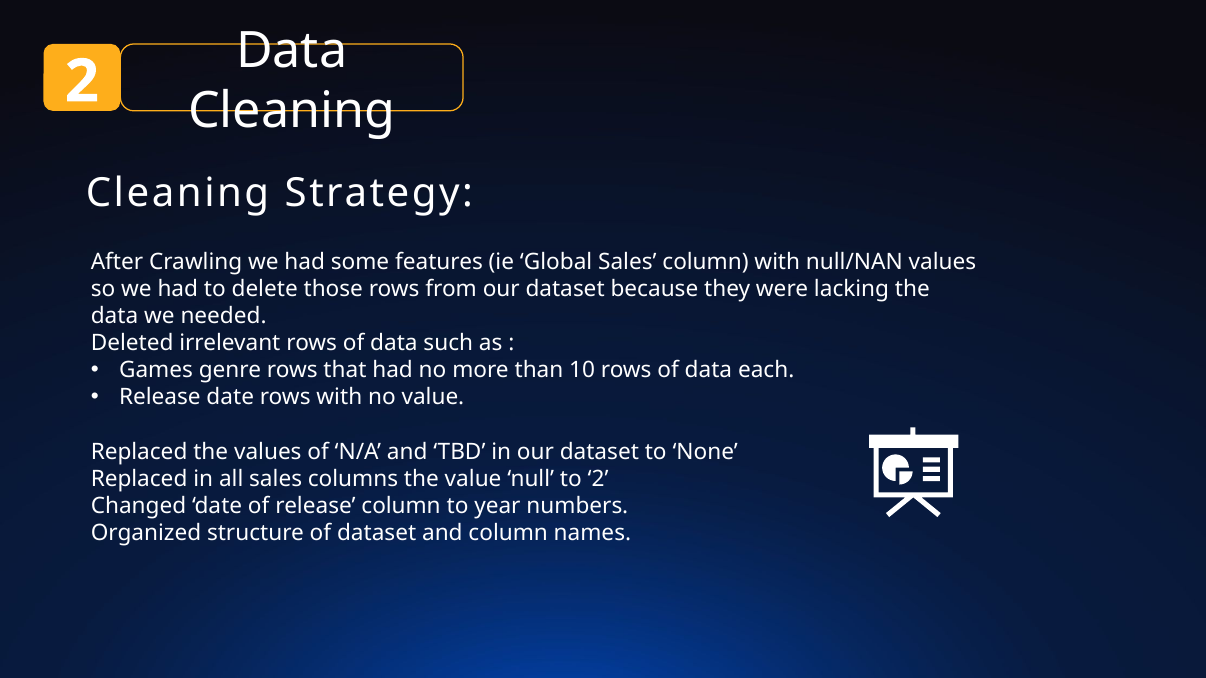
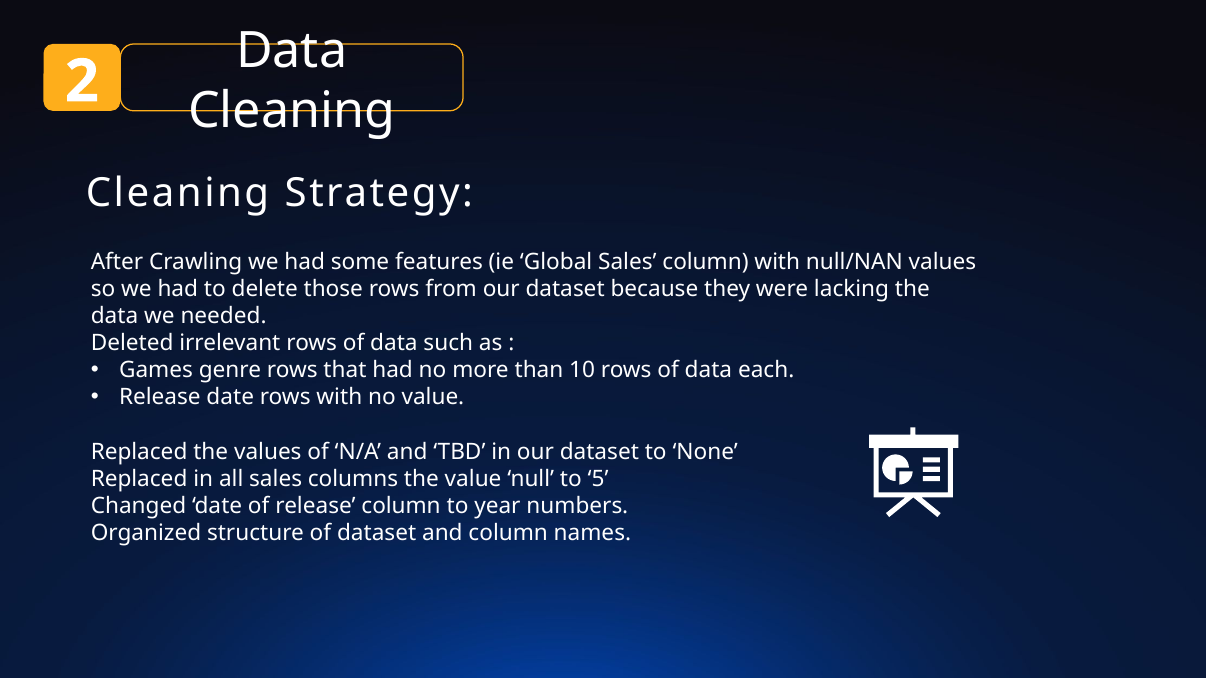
to 2: 2 -> 5
